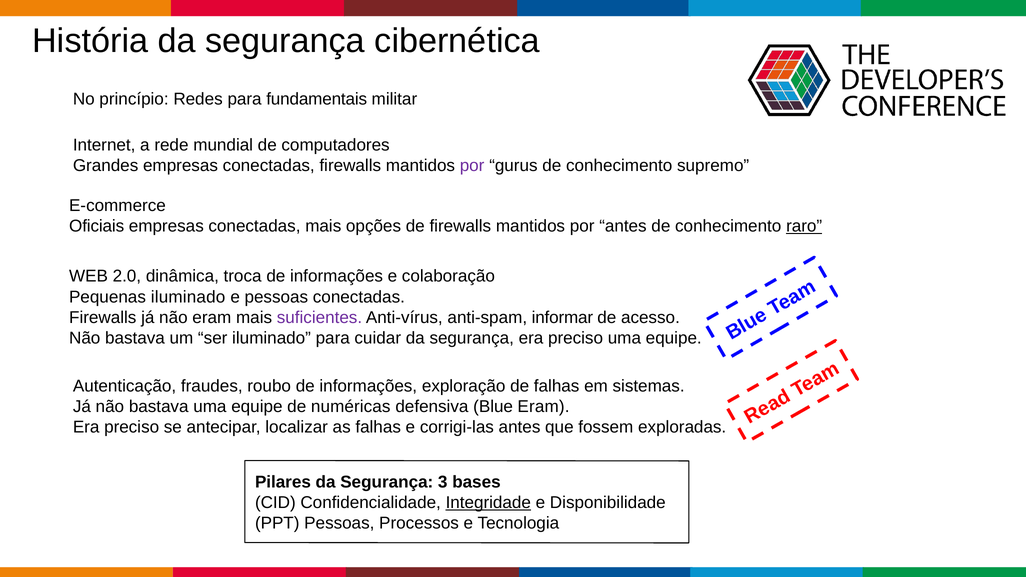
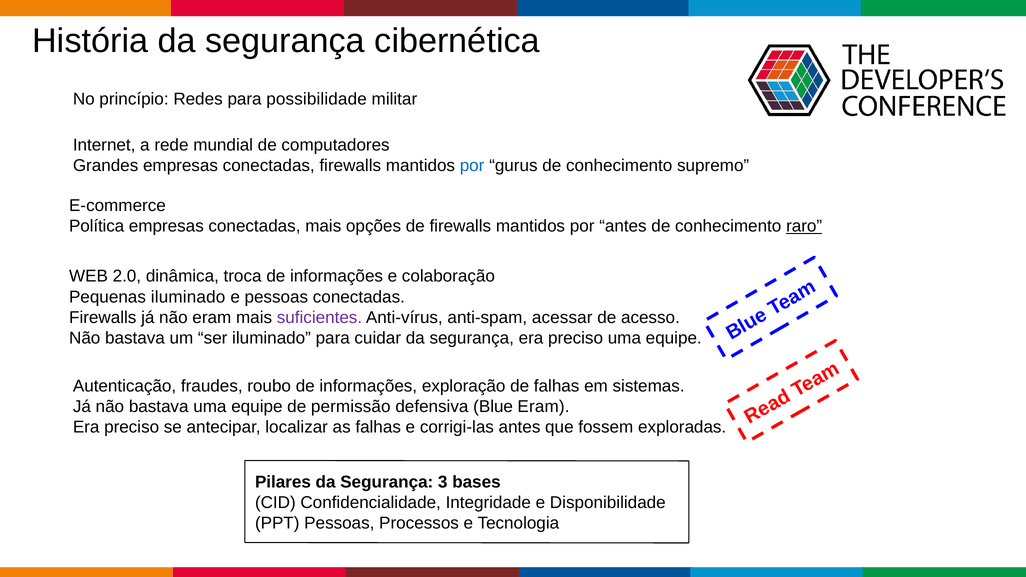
fundamentais: fundamentais -> possibilidade
por at (472, 166) colour: purple -> blue
Oficiais: Oficiais -> Política
informar: informar -> acessar
numéricas: numéricas -> permissão
Integridade underline: present -> none
